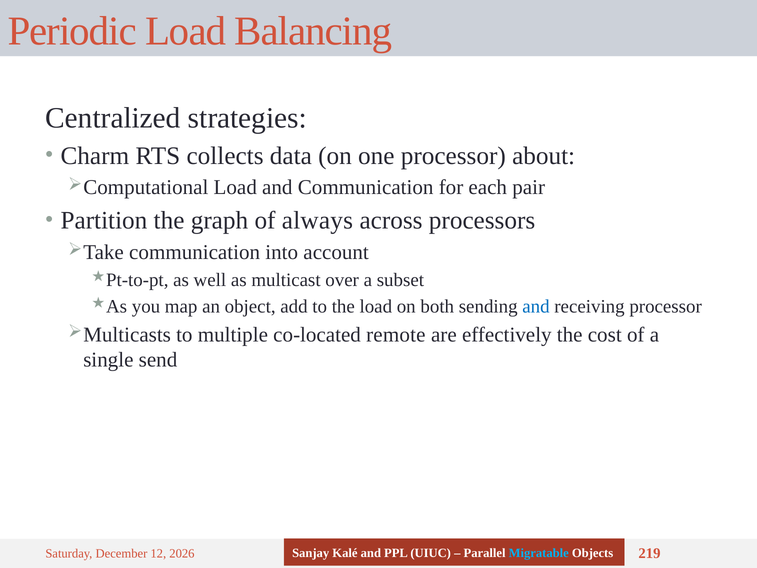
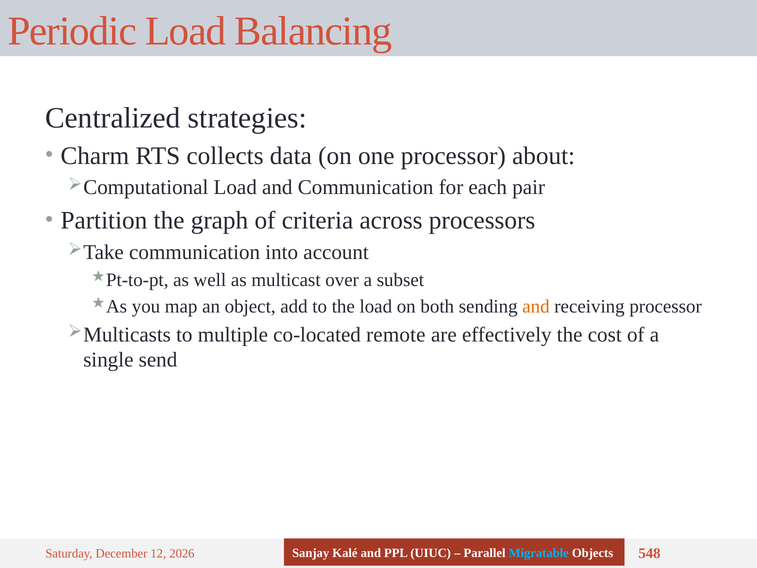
always: always -> criteria
and at (536, 306) colour: blue -> orange
219: 219 -> 548
